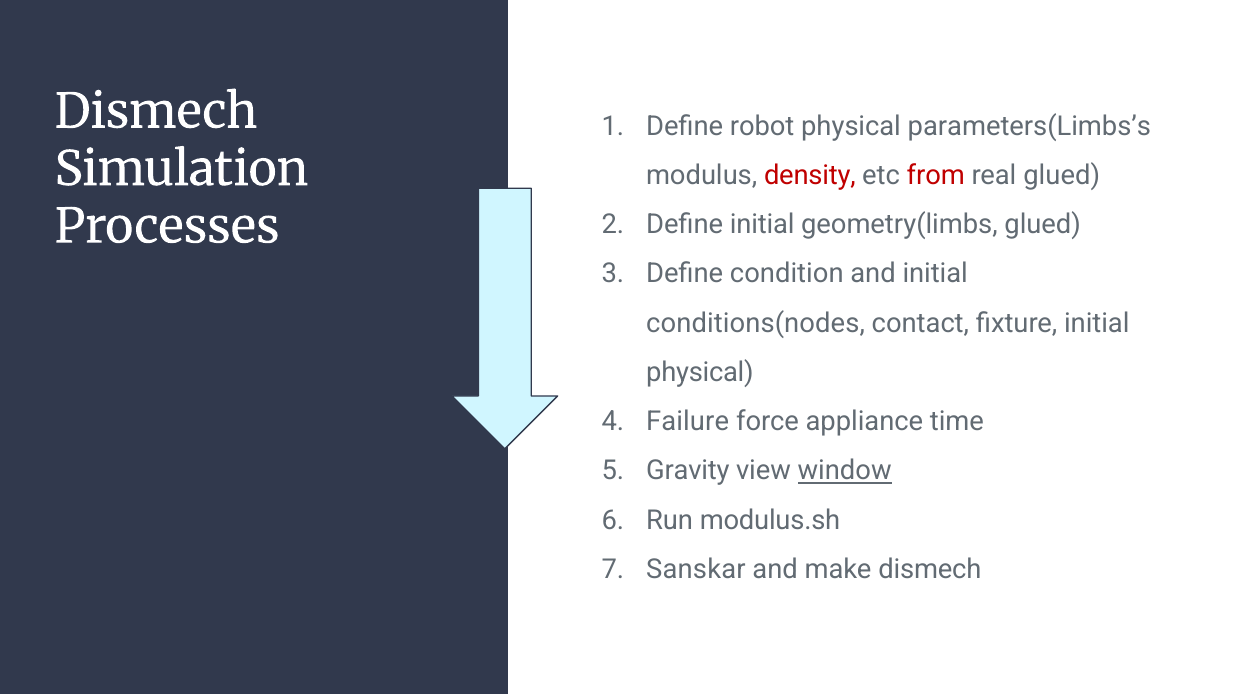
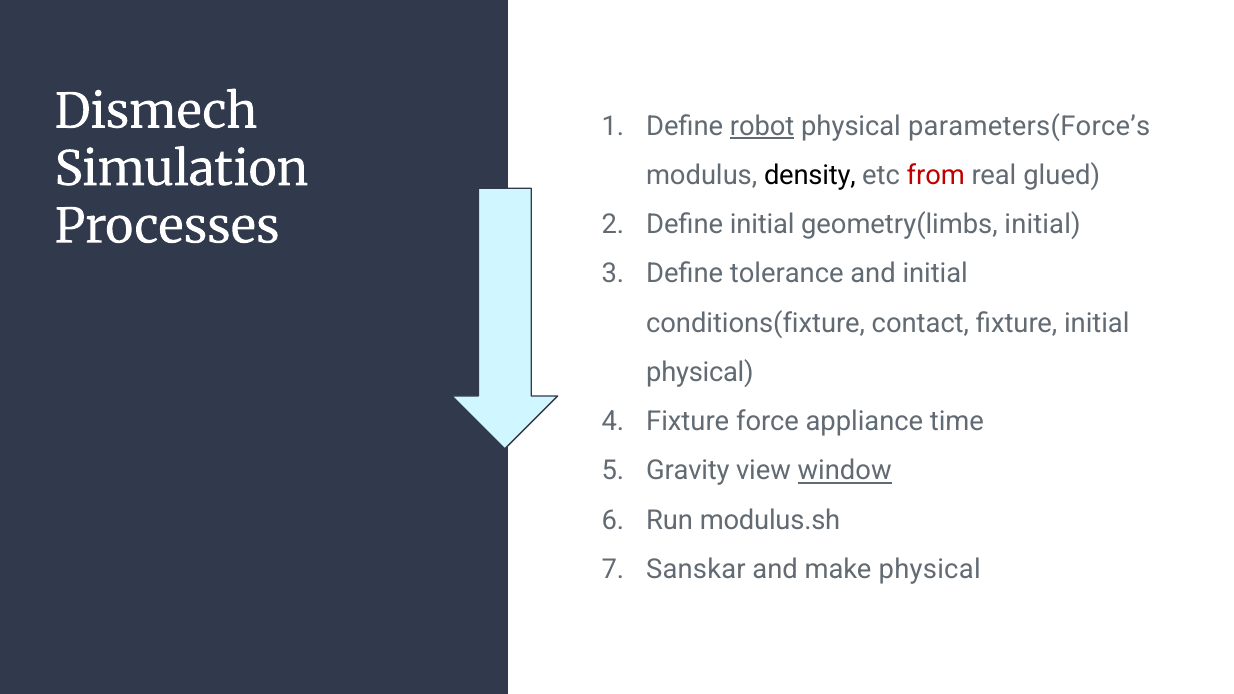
robot underline: none -> present
parameters(Limbs’s: parameters(Limbs’s -> parameters(Force’s
density colour: red -> black
geometry(limbs glued: glued -> initial
condition: condition -> tolerance
conditions(nodes: conditions(nodes -> conditions(fixture
Failure at (688, 422): Failure -> Fixture
make dismech: dismech -> physical
